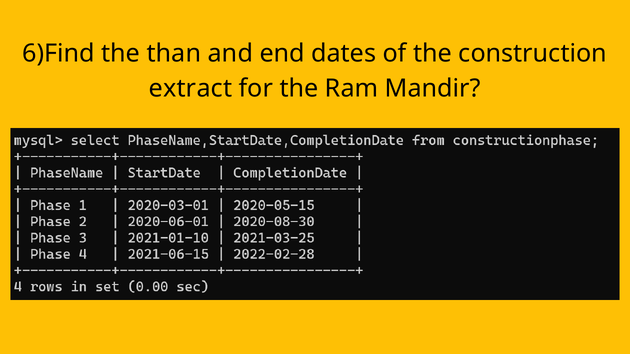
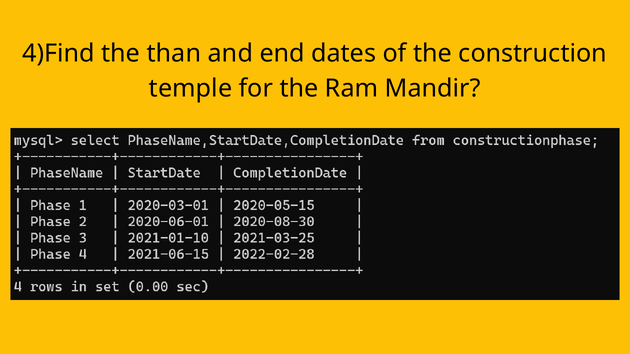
6)Find: 6)Find -> 4)Find
extract: extract -> temple
